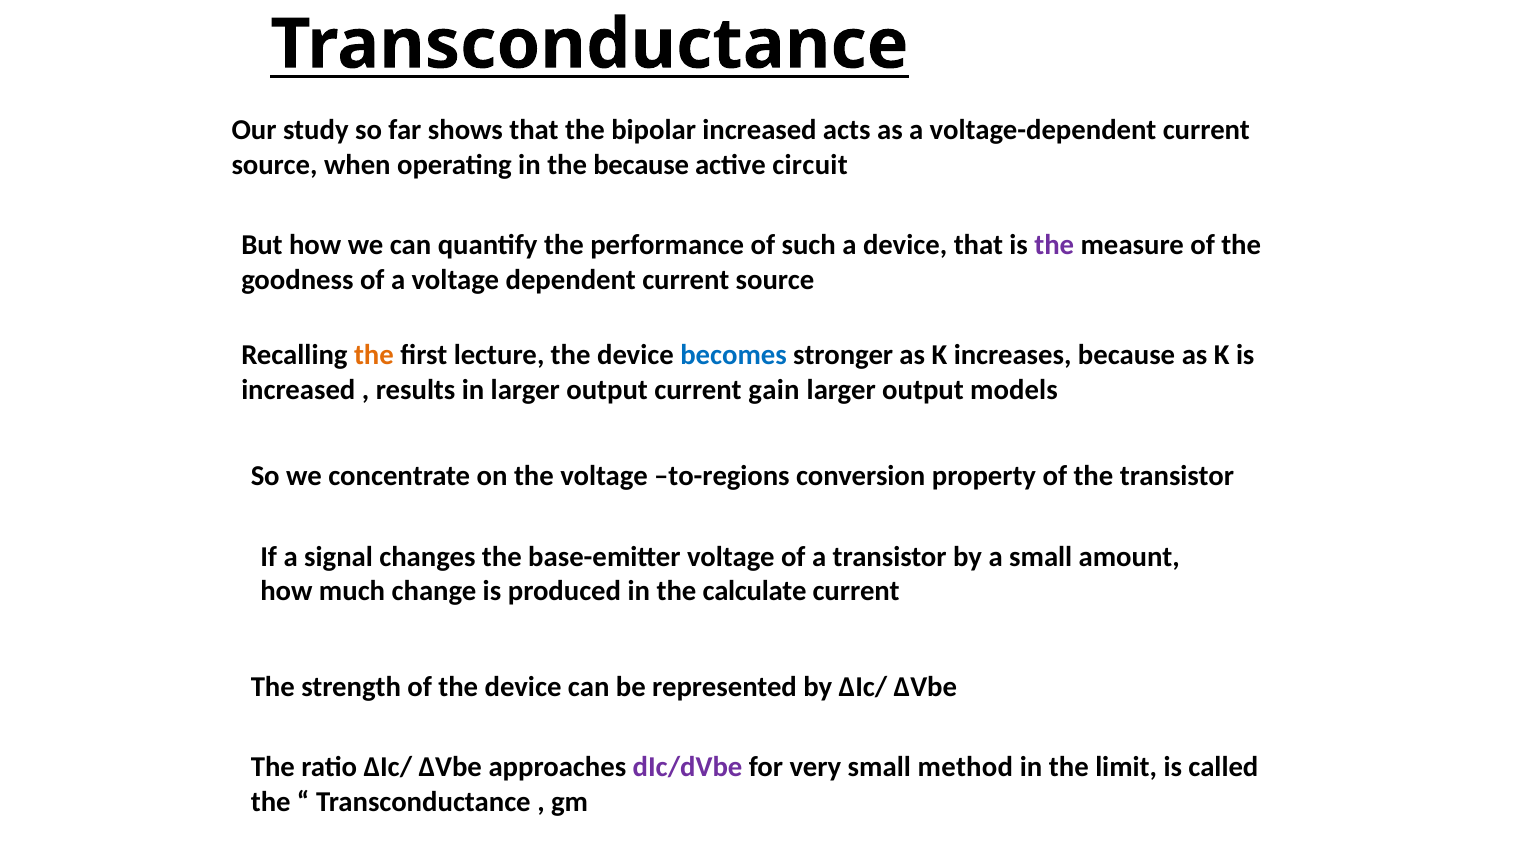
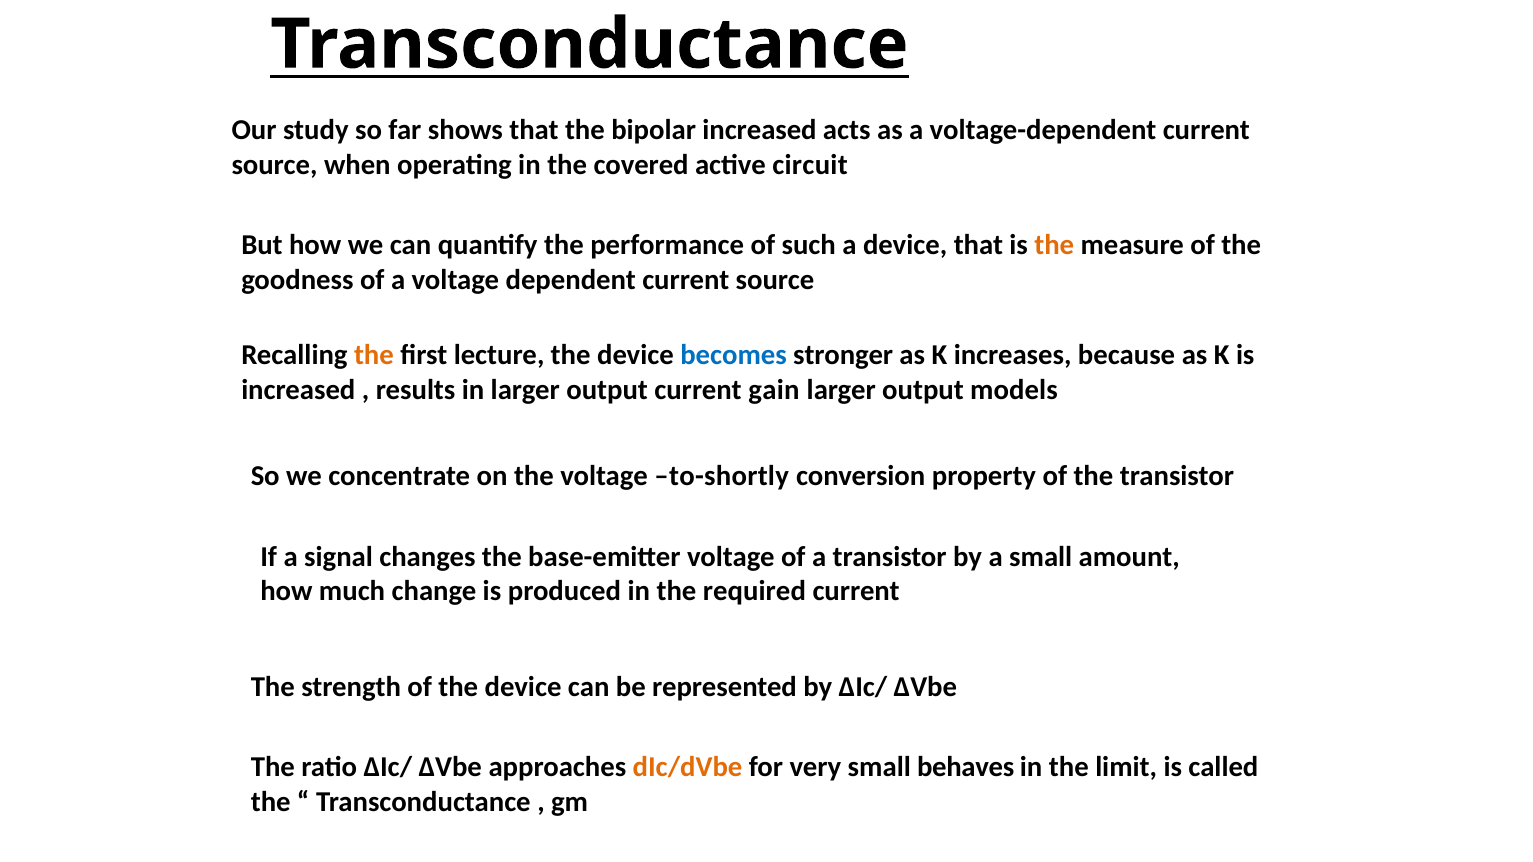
the because: because -> covered
the at (1054, 245) colour: purple -> orange
to-regions: to-regions -> to-shortly
calculate: calculate -> required
dIc/dVbe colour: purple -> orange
method: method -> behaves
